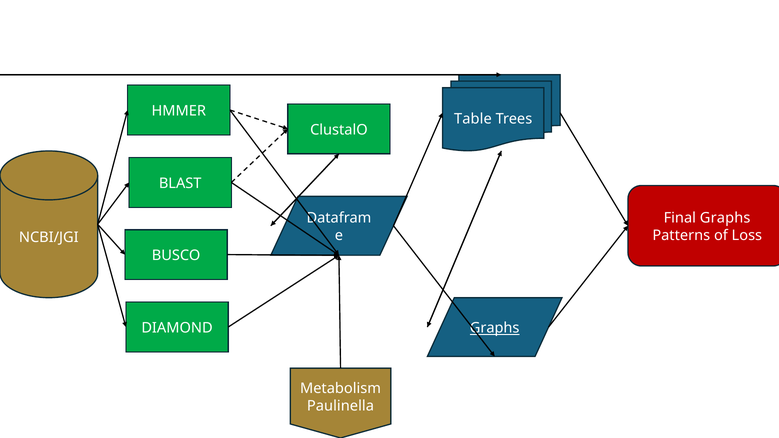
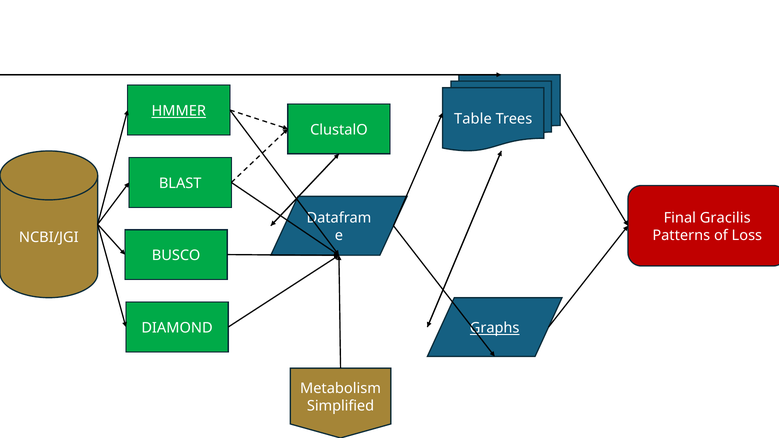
HMMER underline: none -> present
Final Graphs: Graphs -> Gracilis
Paulinella: Paulinella -> Simplified
